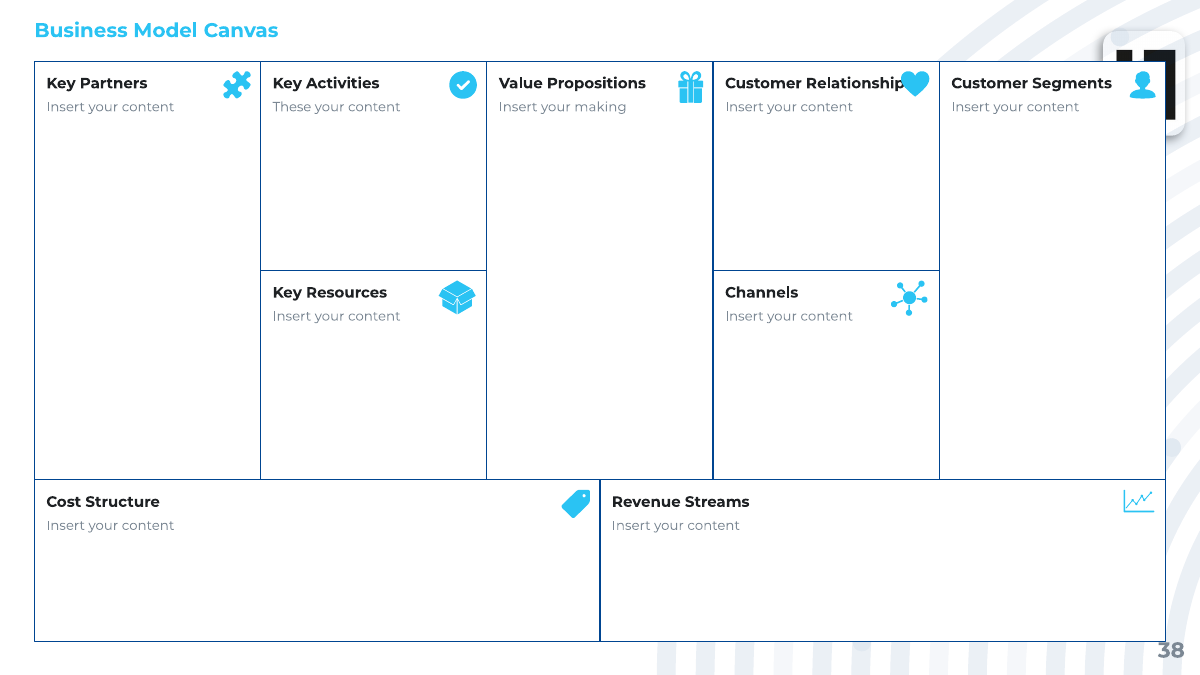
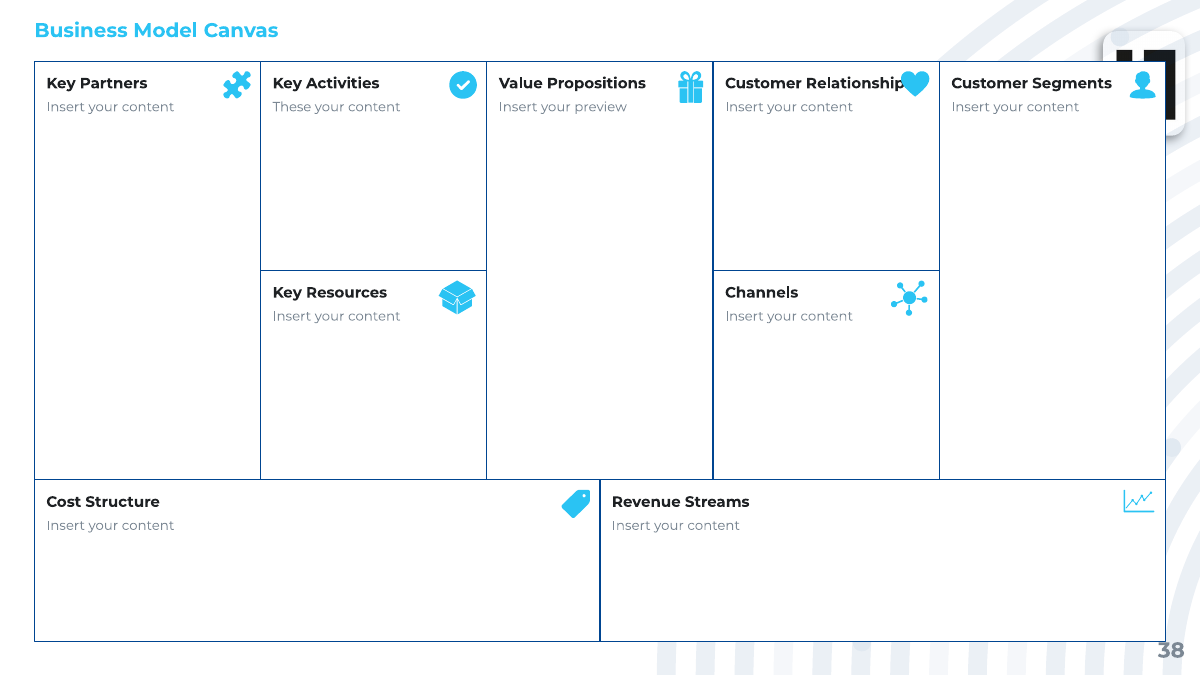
making: making -> preview
